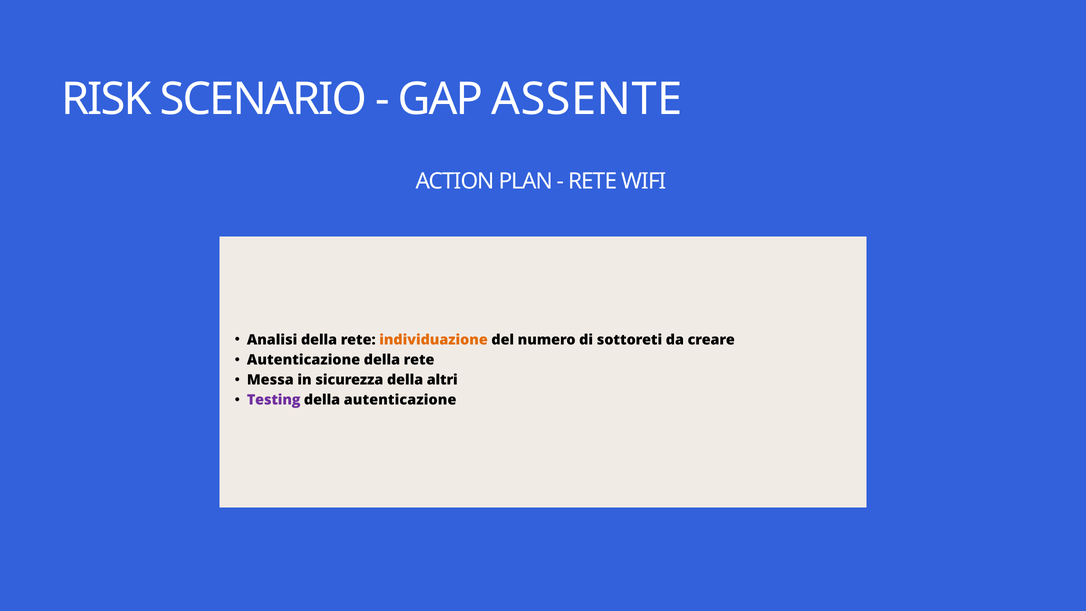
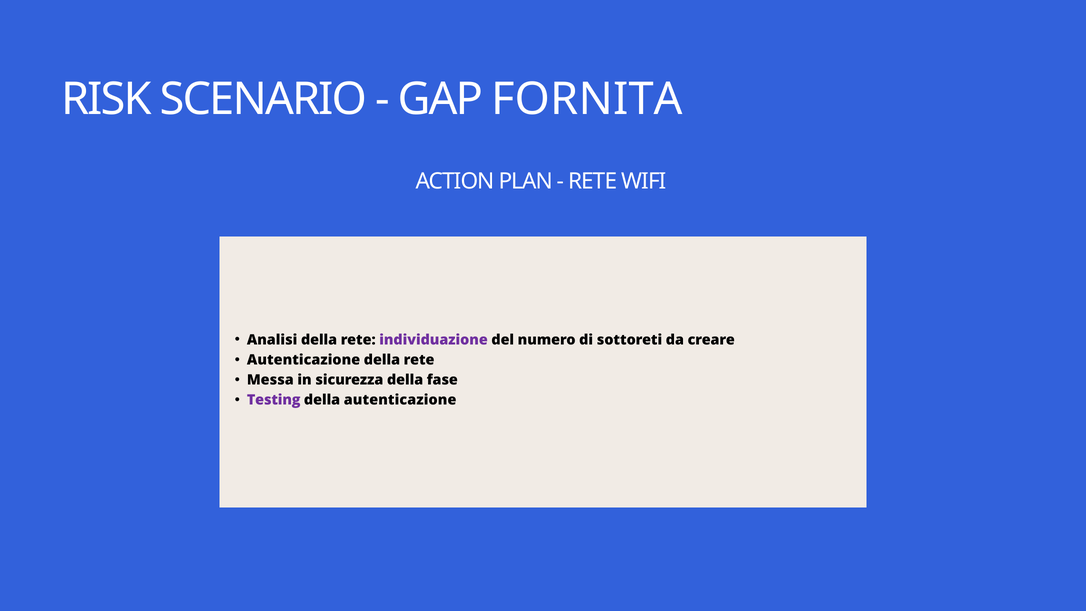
ASSENTE: ASSENTE -> FORNITA
individuazione colour: orange -> purple
altri: altri -> fase
